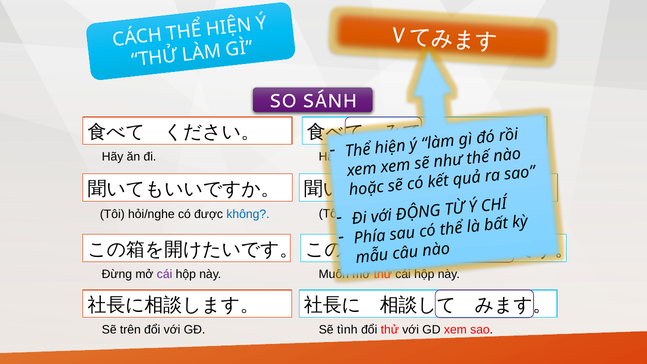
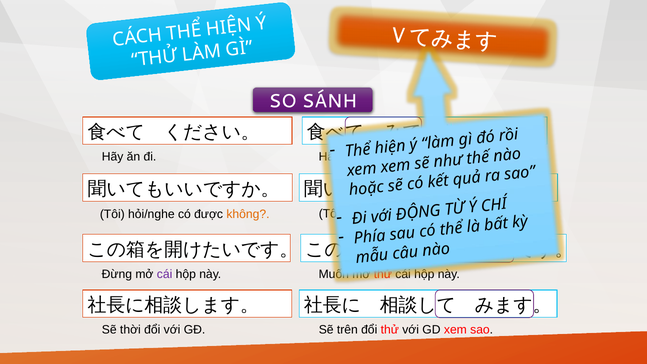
không at (248, 214) colour: blue -> orange
trên: trên -> thời
tình: tình -> trên
